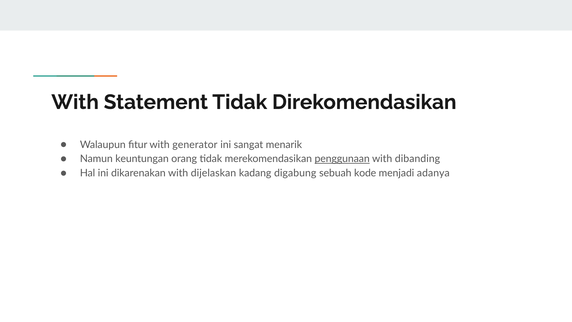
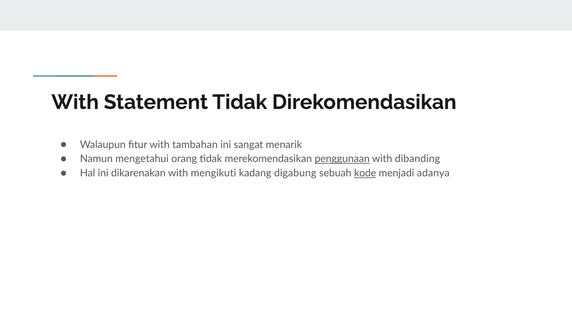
generator: generator -> tambahan
keuntungan: keuntungan -> mengetahui
dijelaskan: dijelaskan -> mengikuti
kode underline: none -> present
